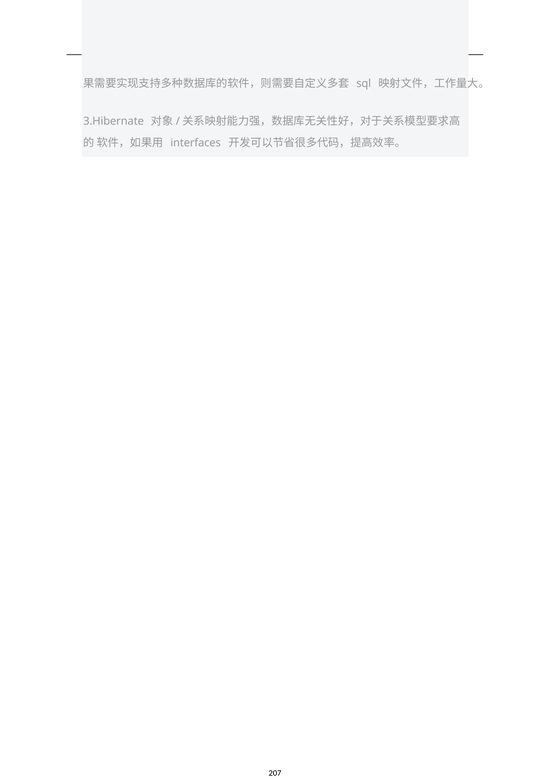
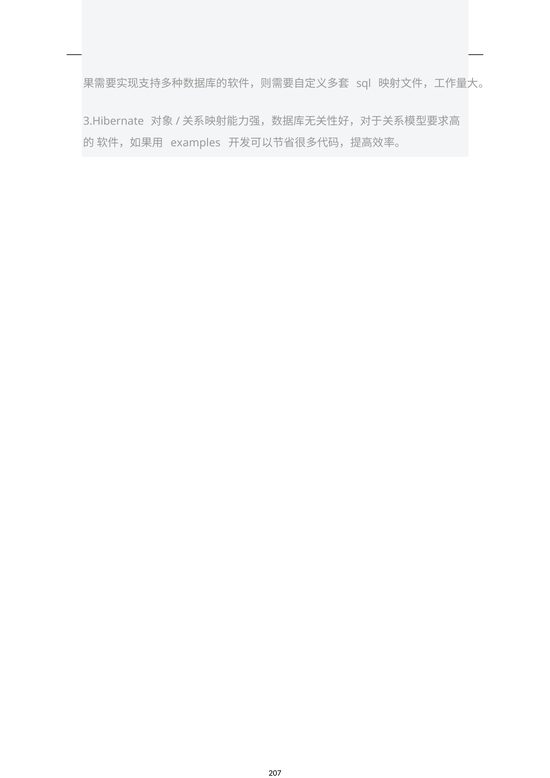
interfaces: interfaces -> examples
